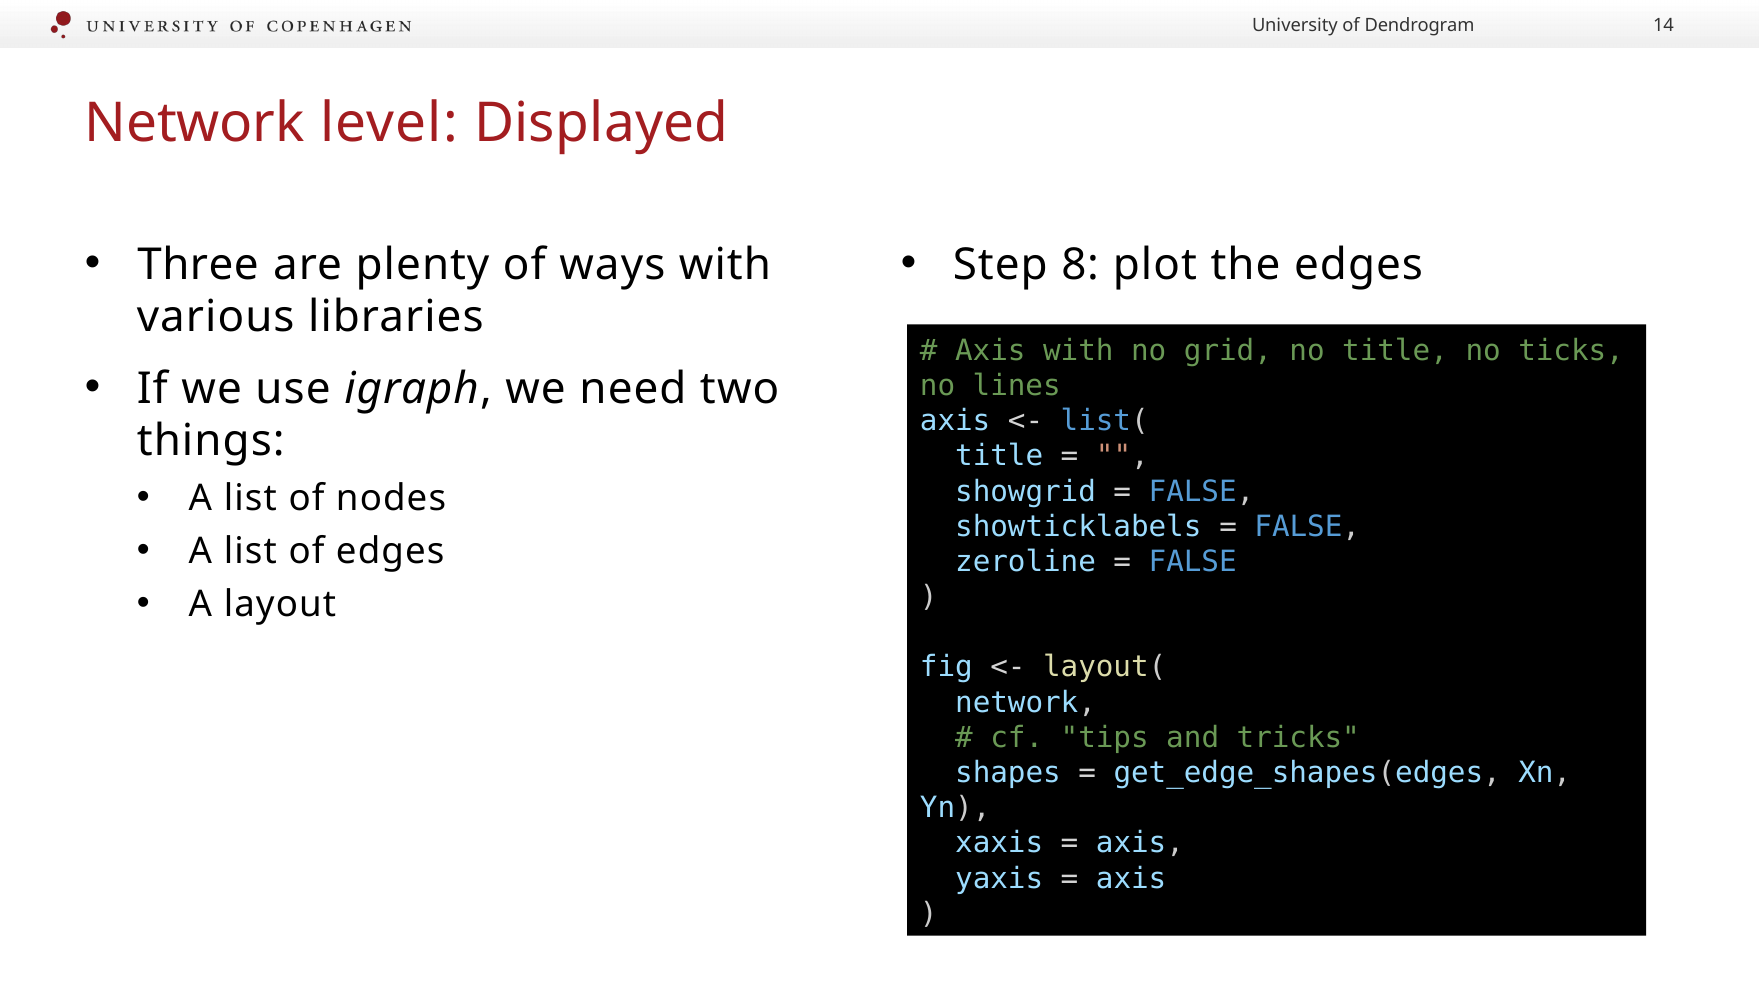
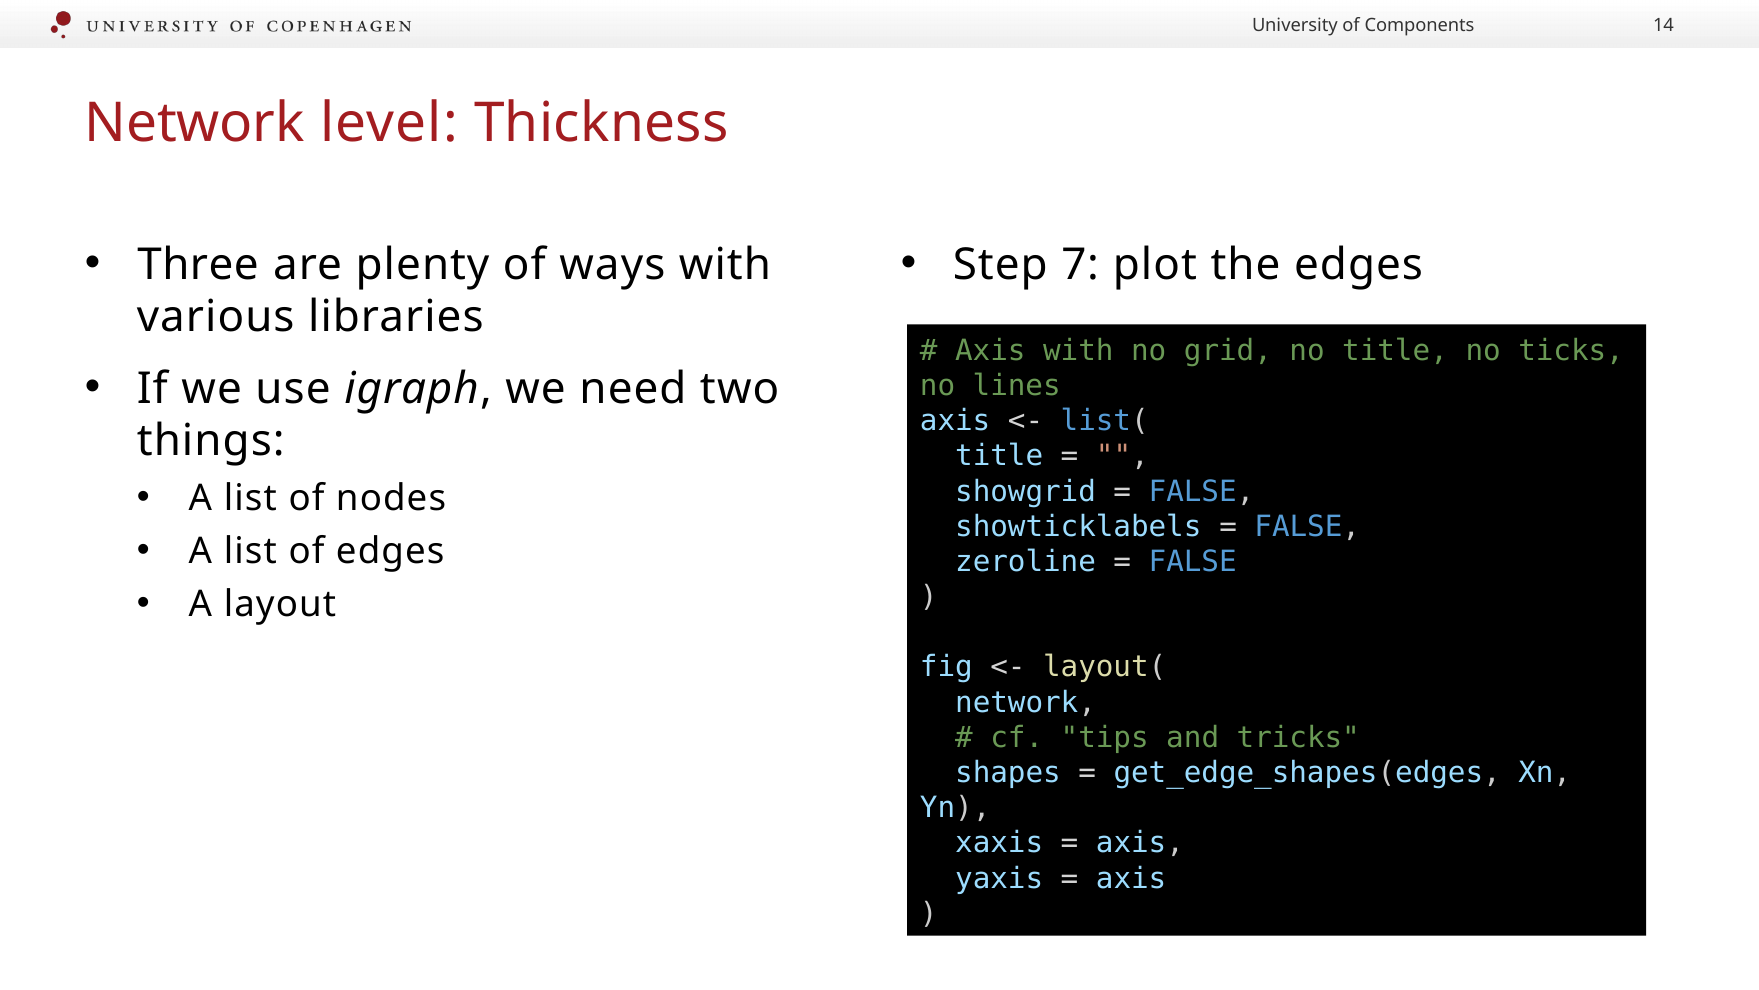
Dendrogram: Dendrogram -> Components
Displayed: Displayed -> Thickness
8: 8 -> 7
